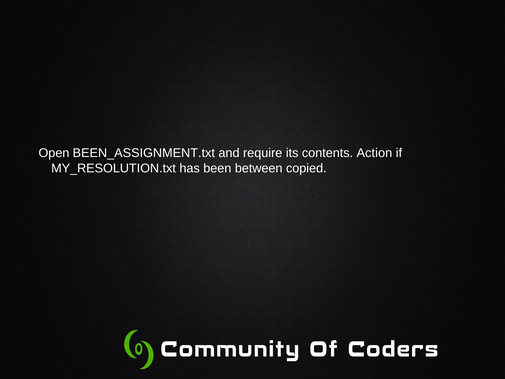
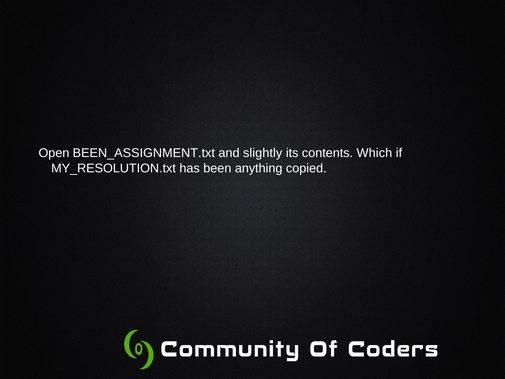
require: require -> slightly
Action: Action -> Which
between: between -> anything
